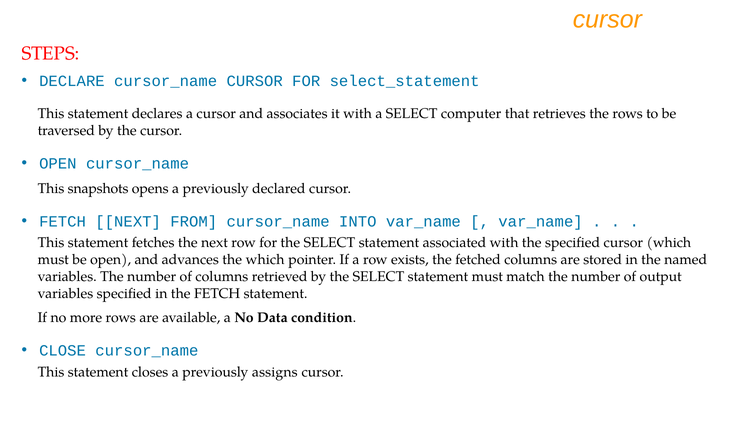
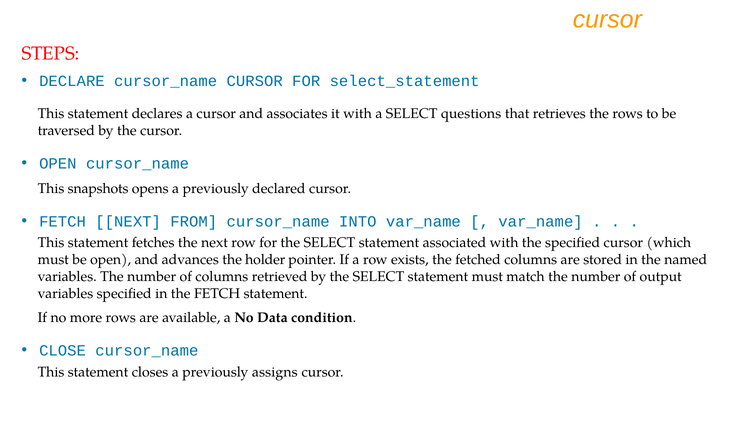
computer: computer -> questions
the which: which -> holder
